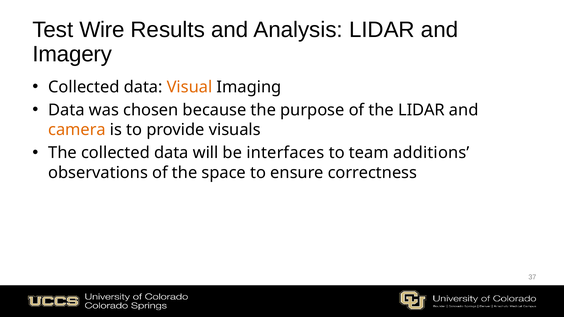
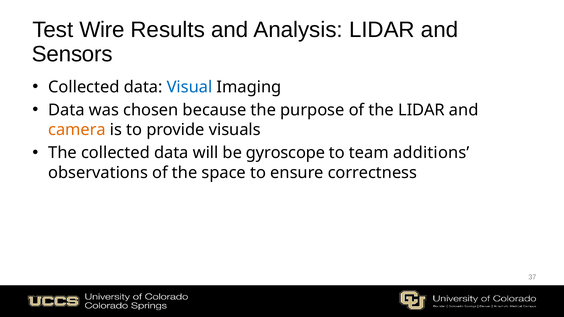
Imagery: Imagery -> Sensors
Visual colour: orange -> blue
interfaces: interfaces -> gyroscope
